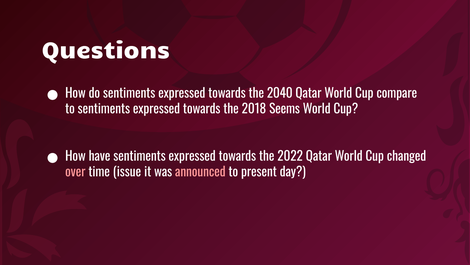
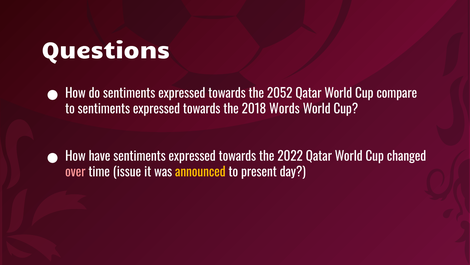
2040: 2040 -> 2052
Seems: Seems -> Words
announced colour: pink -> yellow
